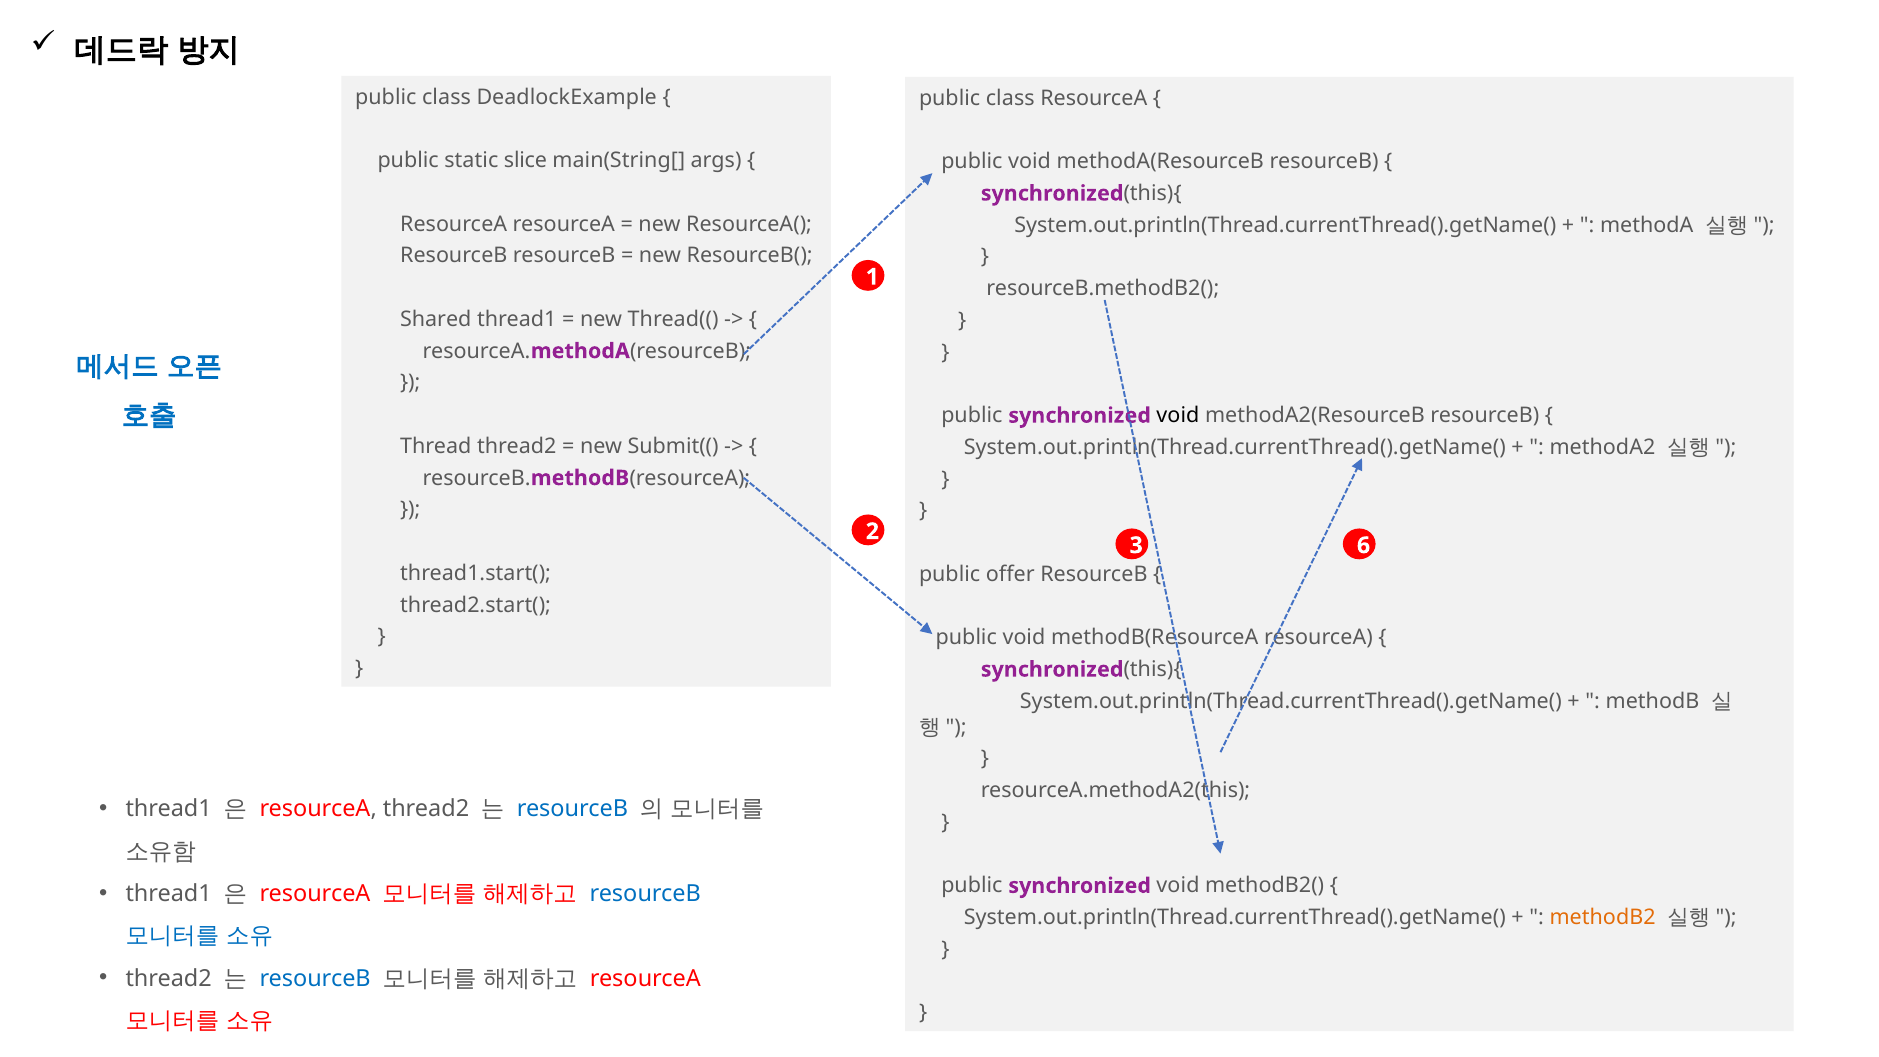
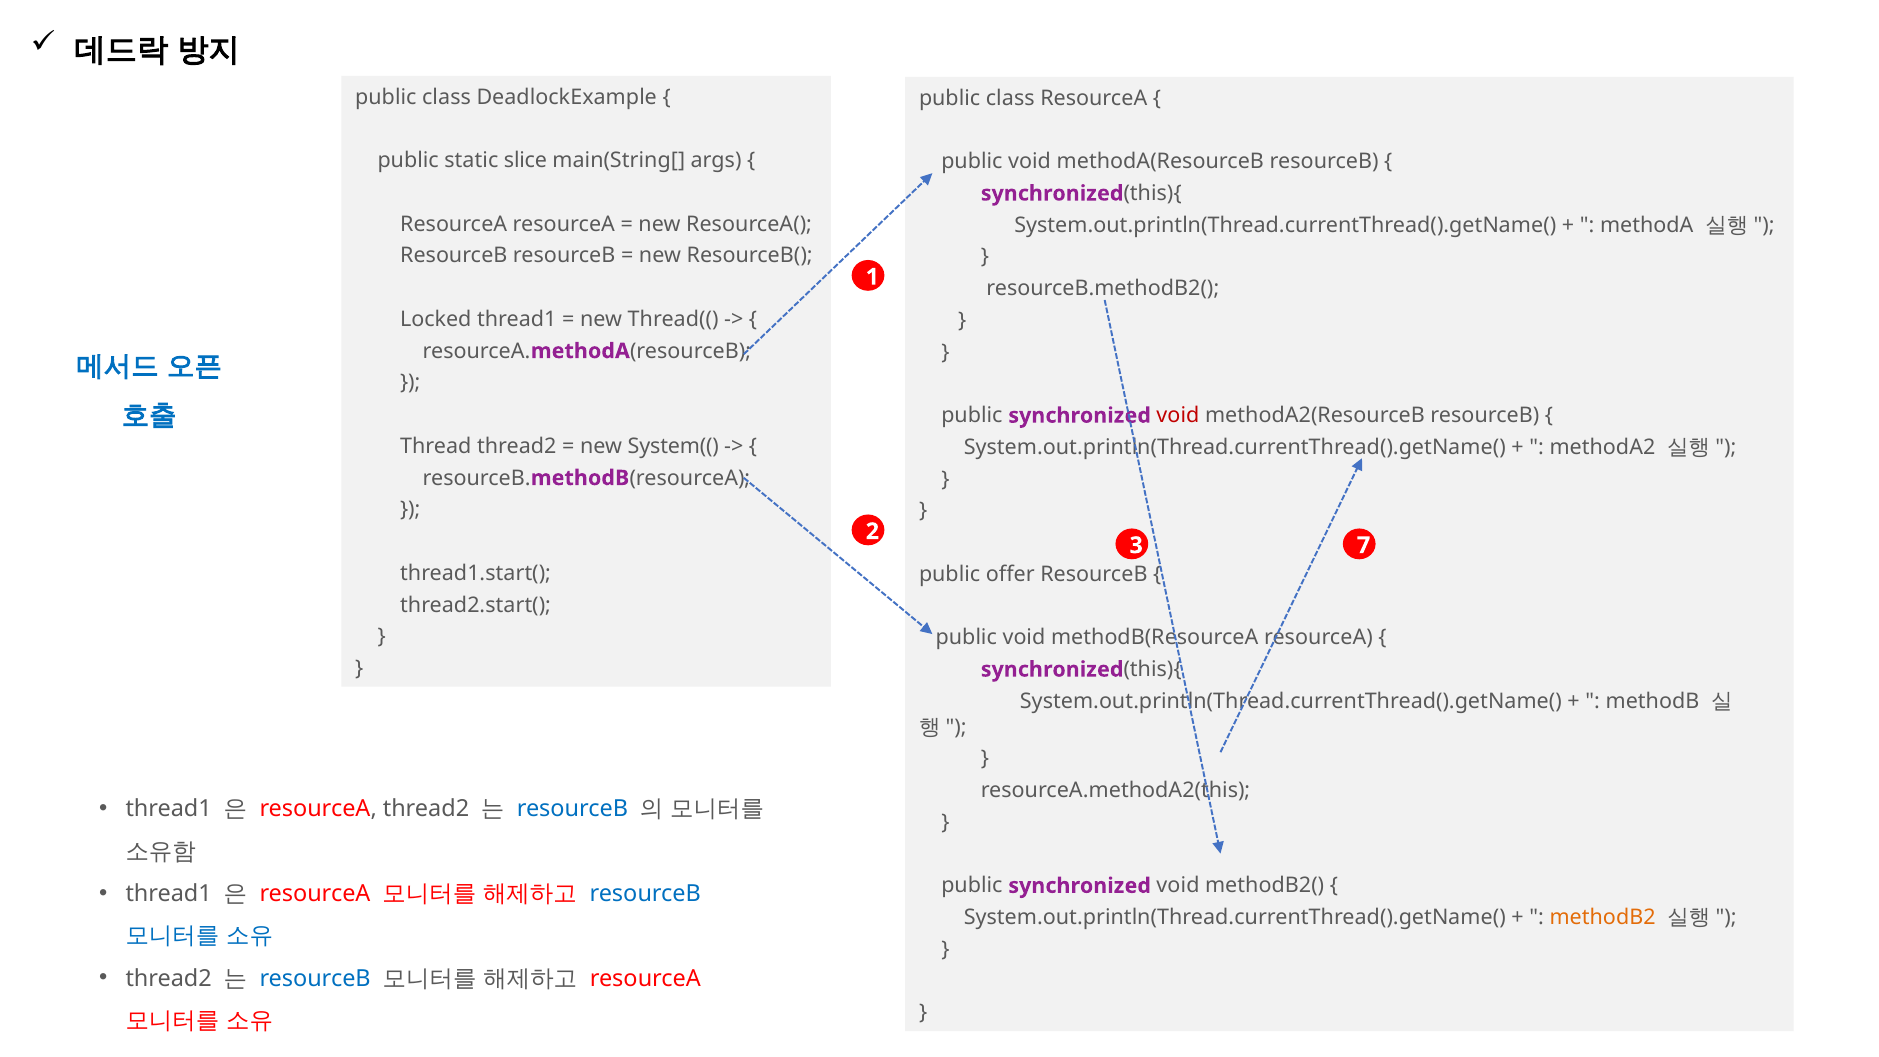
Shared: Shared -> Locked
void at (1178, 416) colour: black -> red
Submit((: Submit(( -> System((
6: 6 -> 7
